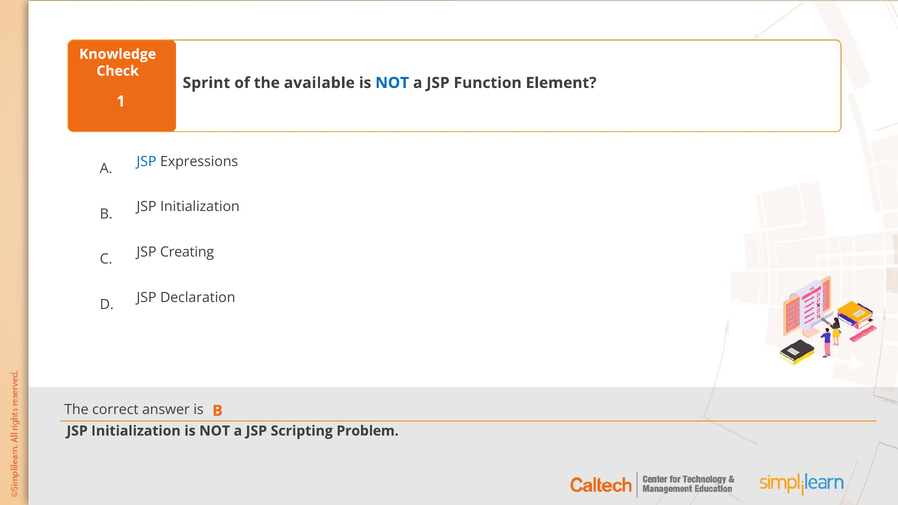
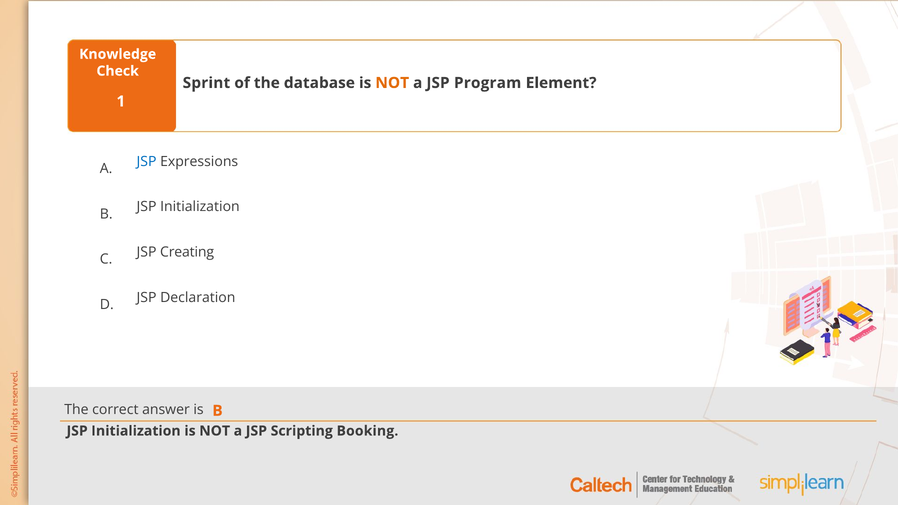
available: available -> database
NOT at (392, 83) colour: blue -> orange
Function: Function -> Program
Problem: Problem -> Booking
